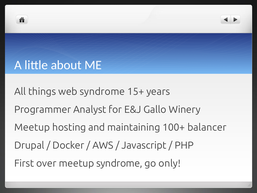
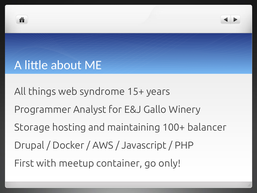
Meetup at (32, 127): Meetup -> Storage
over: over -> with
meetup syndrome: syndrome -> container
